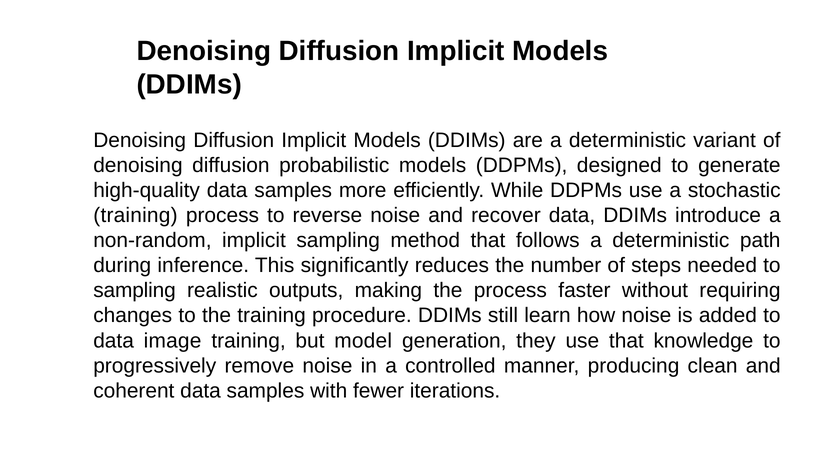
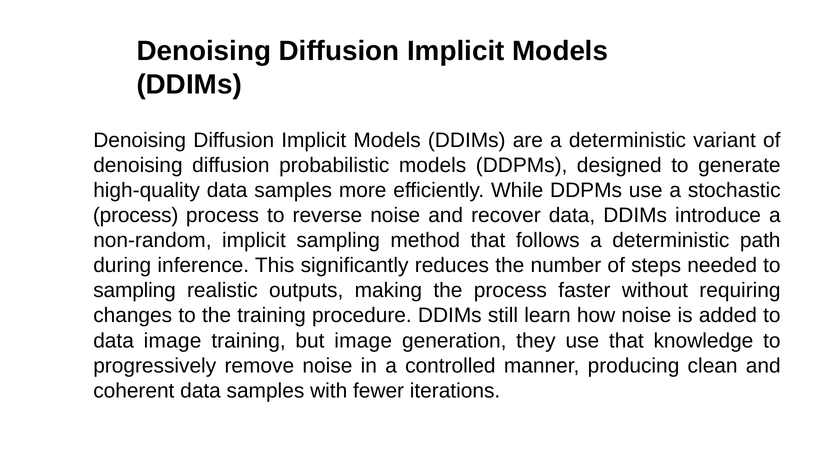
training at (135, 215): training -> process
but model: model -> image
